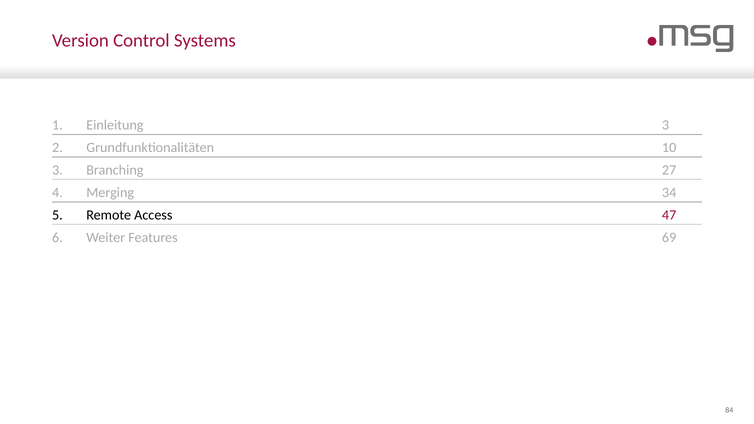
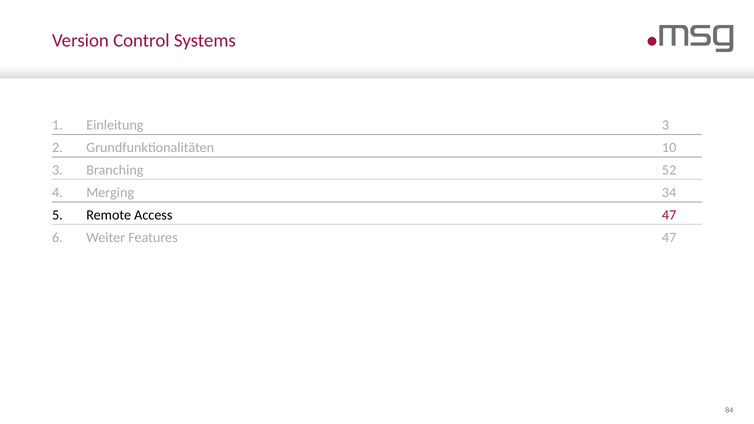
27: 27 -> 52
6 69: 69 -> 47
